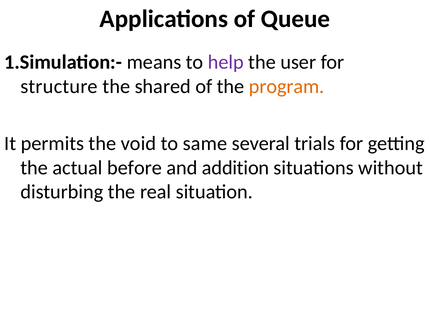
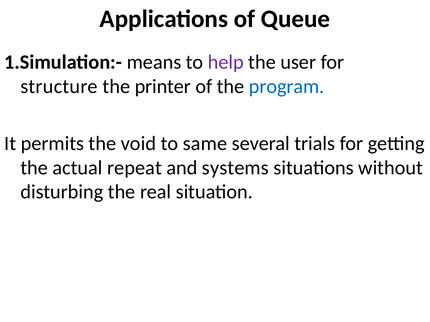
shared: shared -> printer
program colour: orange -> blue
before: before -> repeat
addition: addition -> systems
